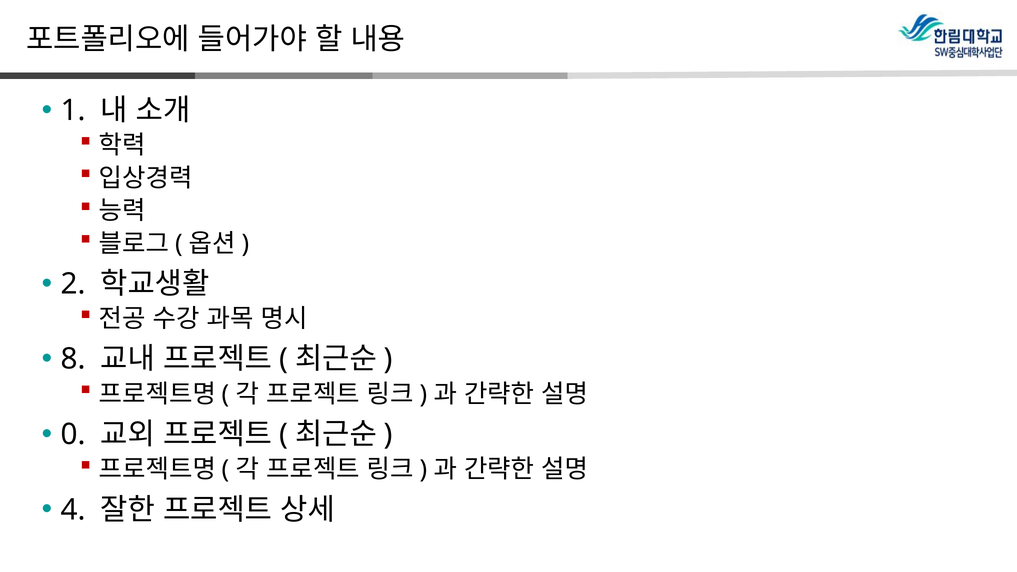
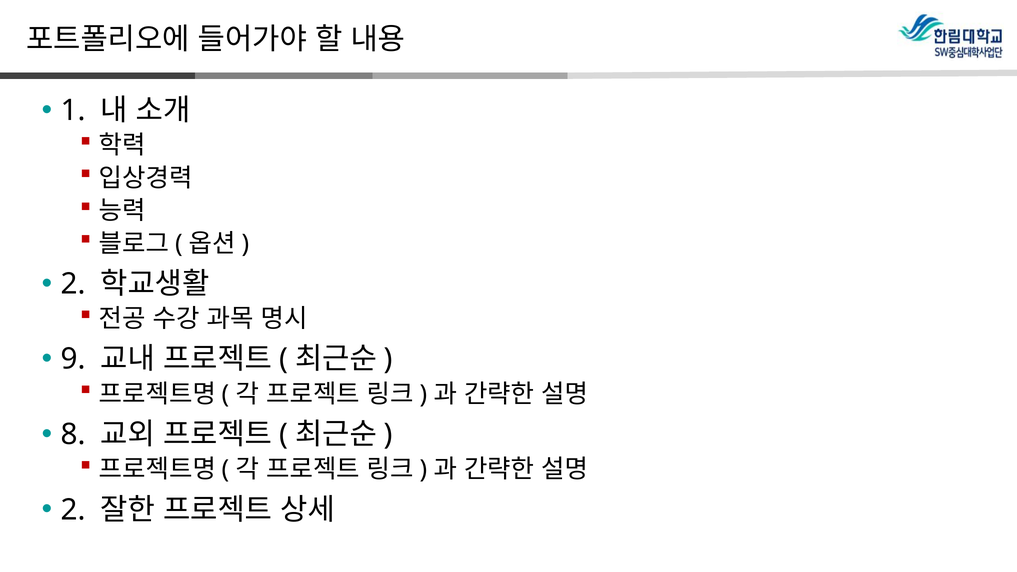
8: 8 -> 9
0: 0 -> 8
4 at (73, 510): 4 -> 2
